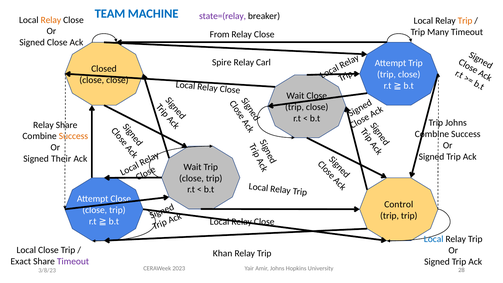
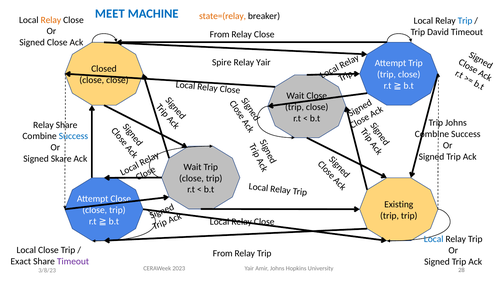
TEAM: TEAM -> MEET
state=(relay colour: purple -> orange
Trip at (465, 21) colour: orange -> blue
Many: Many -> David
Relay Carl: Carl -> Yair
Success at (73, 136) colour: orange -> blue
Their: Their -> Skare
Control: Control -> Existing
Khan at (223, 253): Khan -> From
